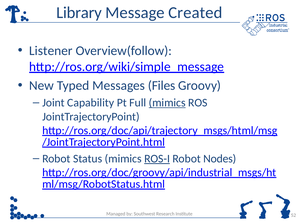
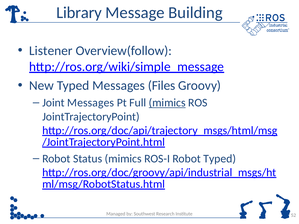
Created: Created -> Building
Joint Capability: Capability -> Messages
ROS-I underline: present -> none
Robot Nodes: Nodes -> Typed
